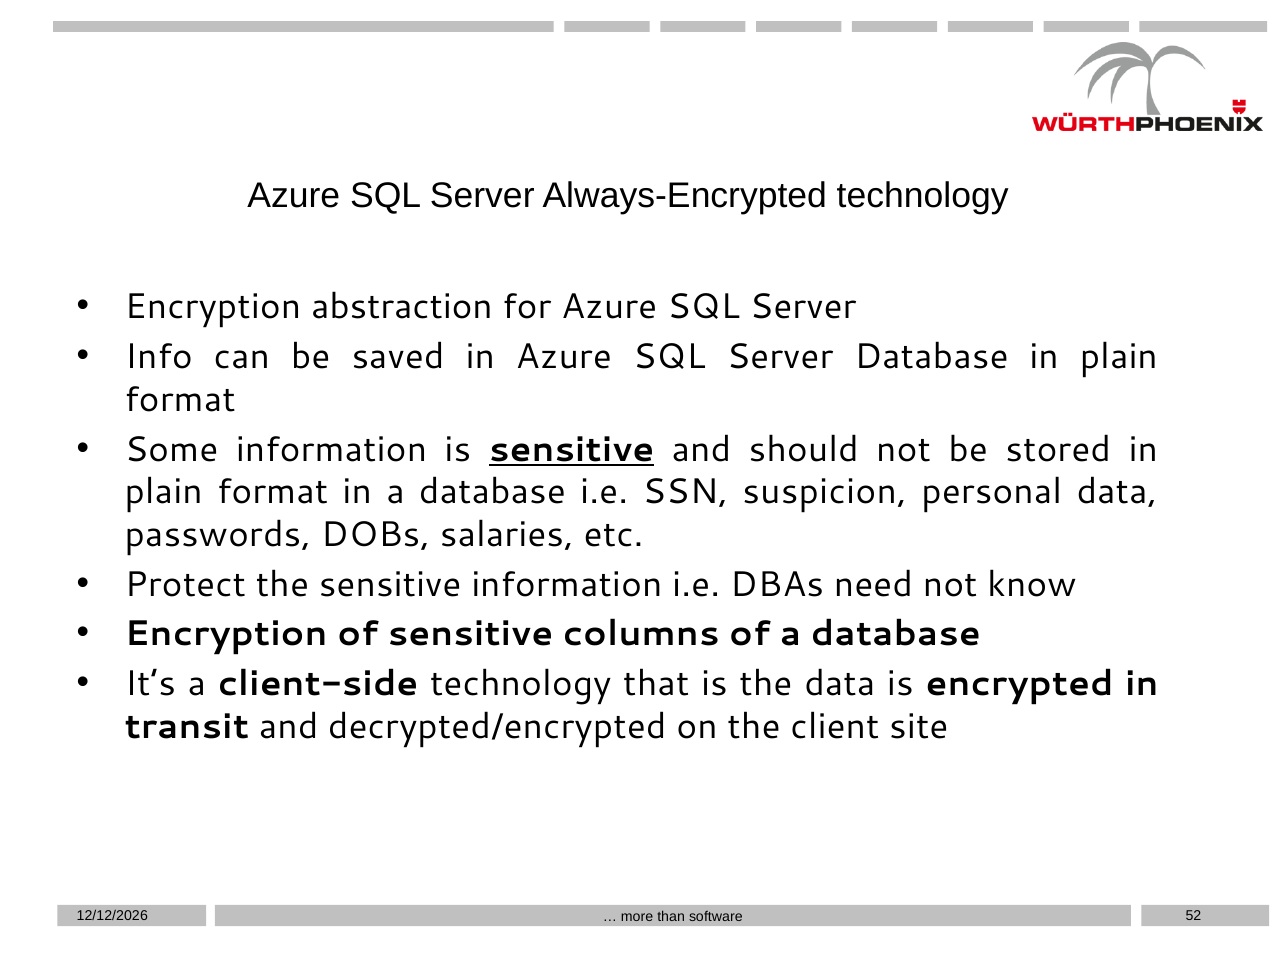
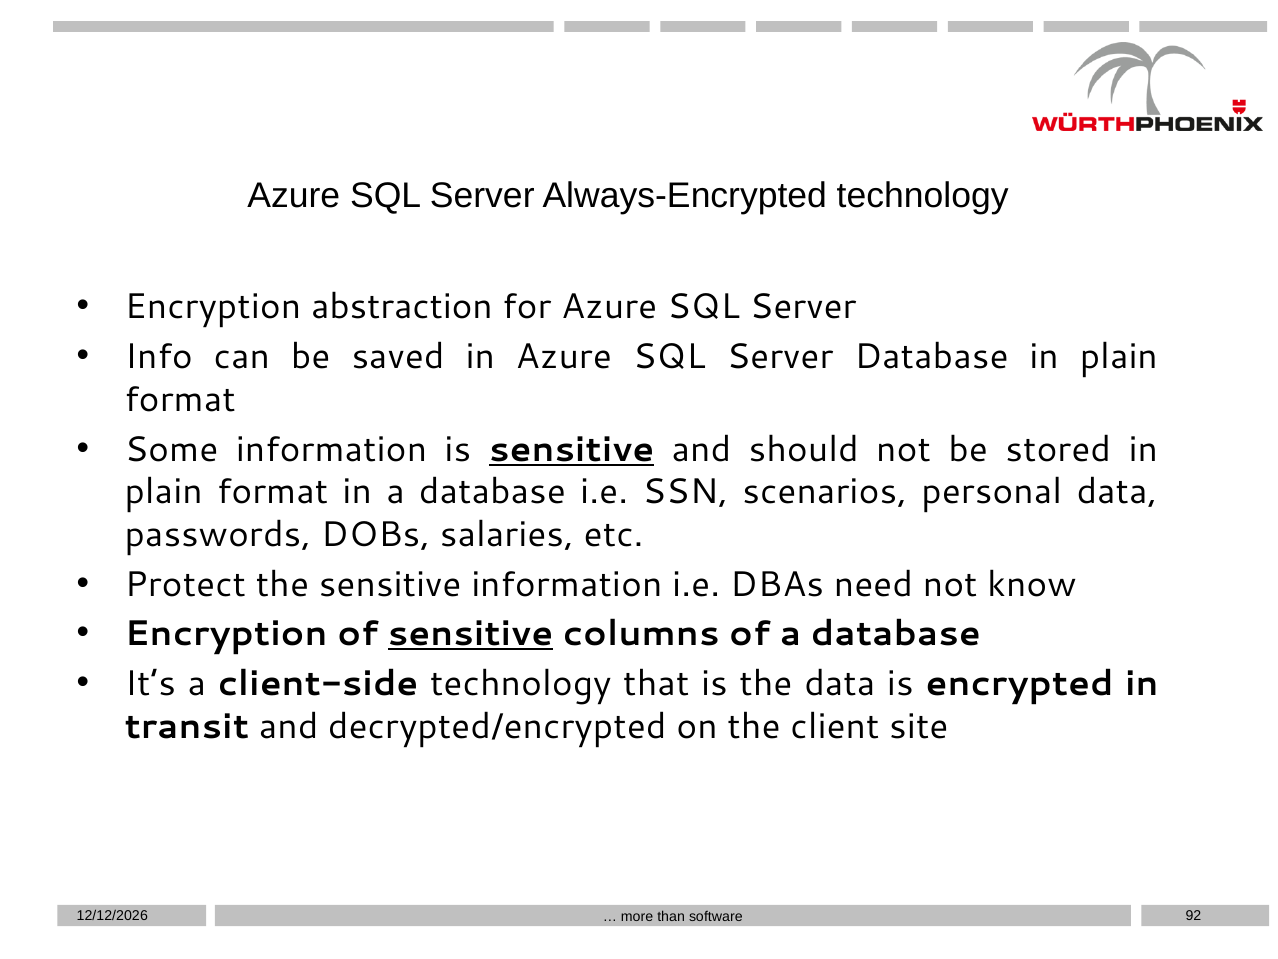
suspicion: suspicion -> scenarios
sensitive at (471, 634) underline: none -> present
52: 52 -> 92
